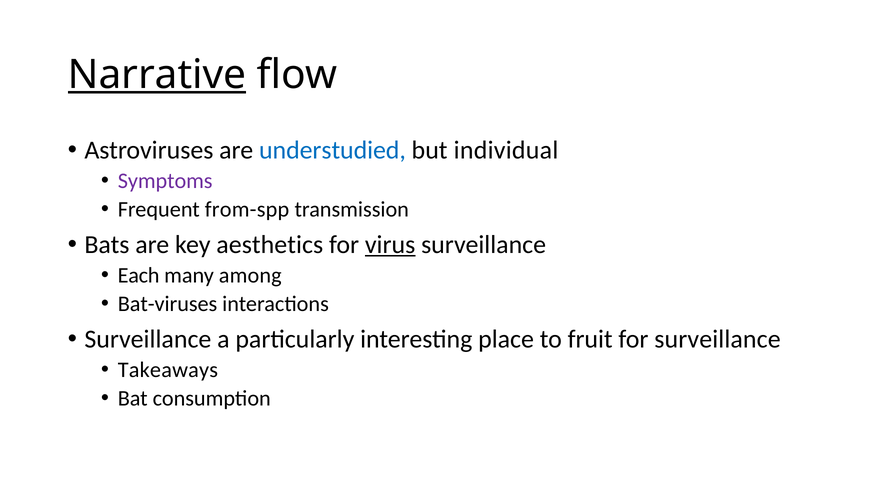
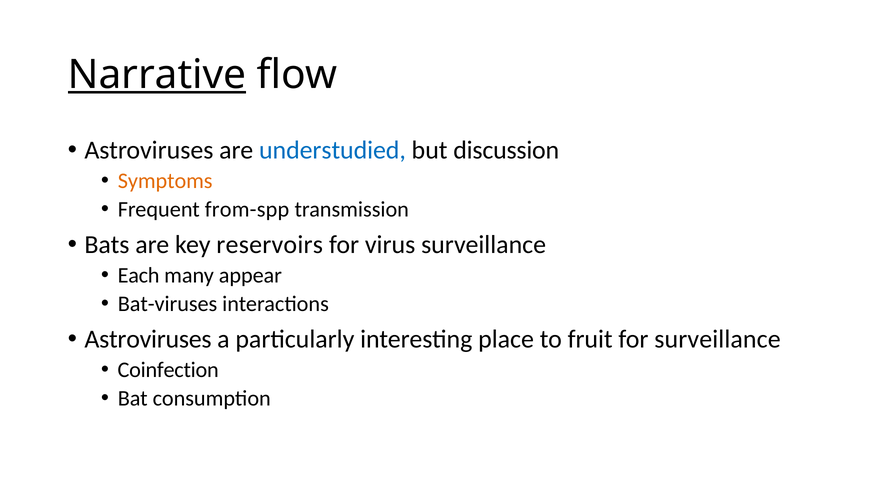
individual: individual -> discussion
Symptoms colour: purple -> orange
aesthetics: aesthetics -> reservoirs
virus underline: present -> none
among: among -> appear
Surveillance at (148, 339): Surveillance -> Astroviruses
Takeaways: Takeaways -> Coinfection
